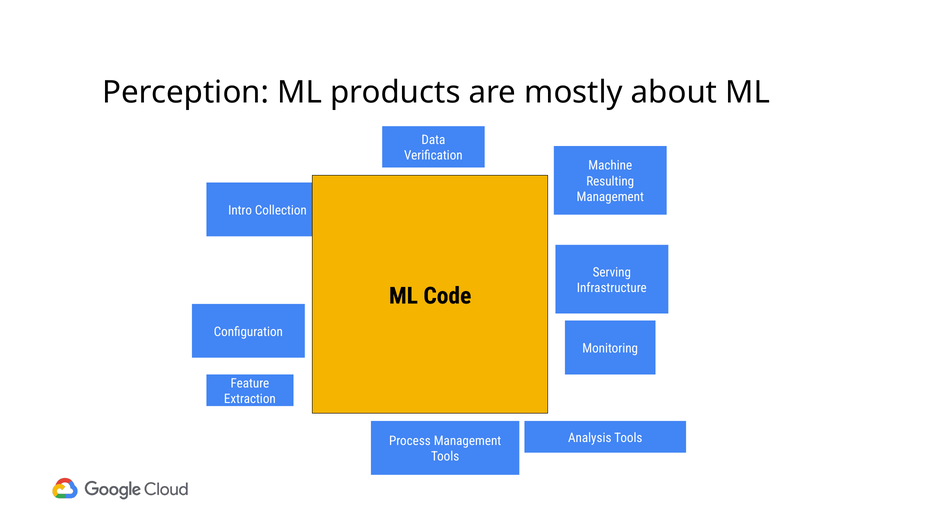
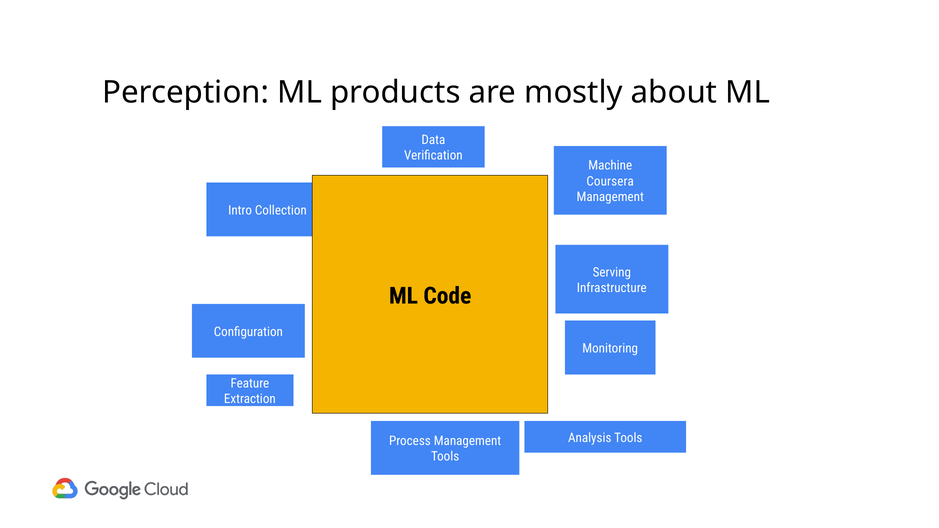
Resulting: Resulting -> Coursera
